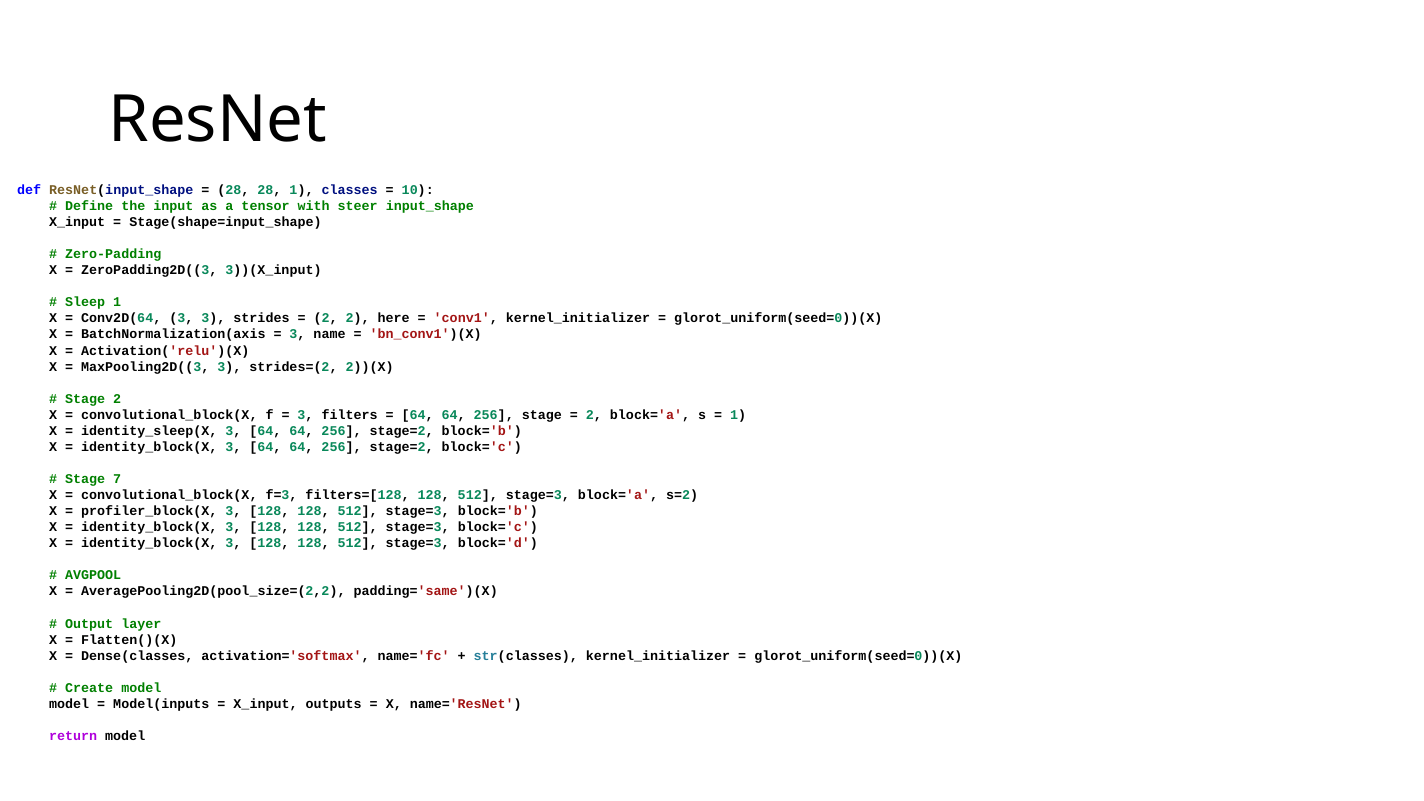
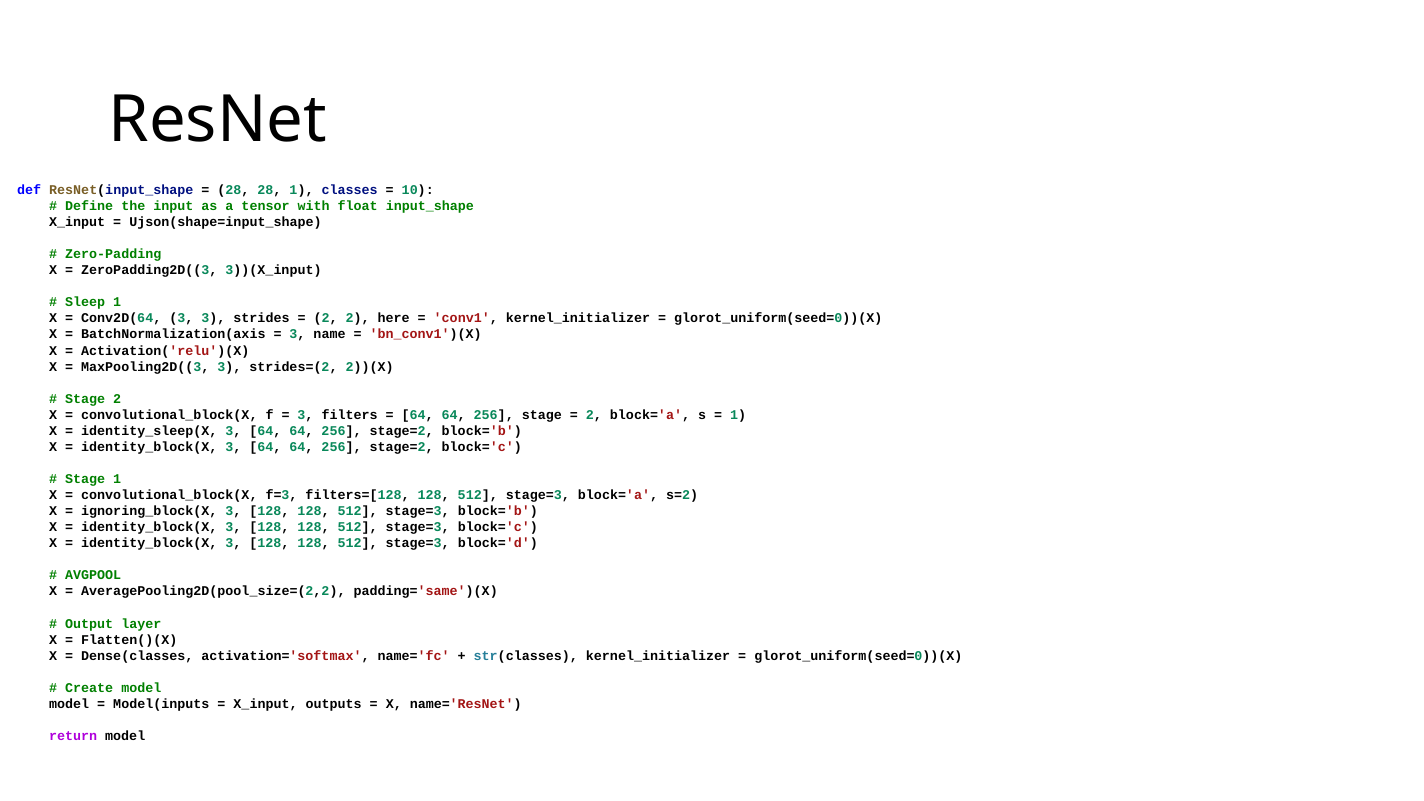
steer: steer -> float
Stage(shape=input_shape: Stage(shape=input_shape -> Ujson(shape=input_shape
Stage 7: 7 -> 1
profiler_block(X: profiler_block(X -> ignoring_block(X
